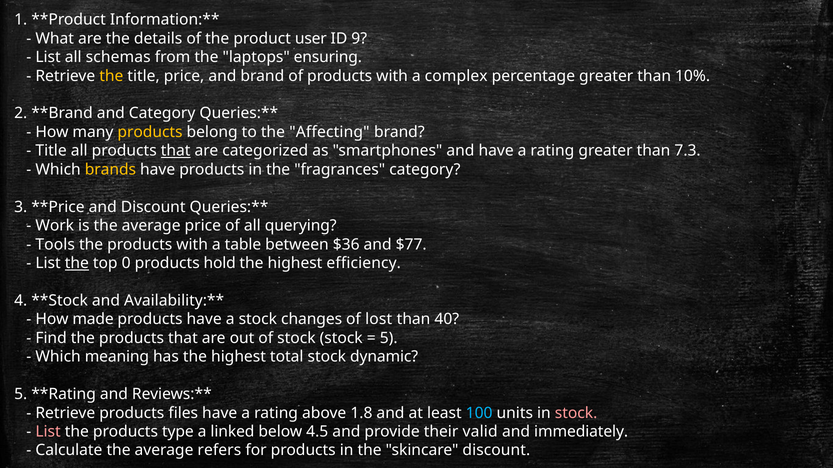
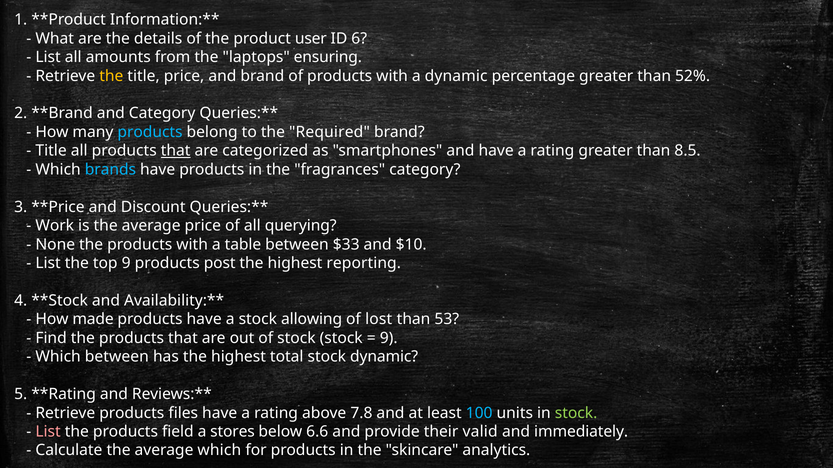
9: 9 -> 6
schemas: schemas -> amounts
a complex: complex -> dynamic
10%: 10% -> 52%
products at (150, 132) colour: yellow -> light blue
Affecting: Affecting -> Required
7.3: 7.3 -> 8.5
brands colour: yellow -> light blue
Tools: Tools -> None
$36: $36 -> $33
$77: $77 -> $10
the at (77, 263) underline: present -> none
top 0: 0 -> 9
hold: hold -> post
efficiency: efficiency -> reporting
changes: changes -> allowing
40: 40 -> 53
5 at (389, 338): 5 -> 9
Which meaning: meaning -> between
1.8: 1.8 -> 7.8
stock at (576, 413) colour: pink -> light green
type: type -> field
linked: linked -> stores
4.5: 4.5 -> 6.6
average refers: refers -> which
skincare discount: discount -> analytics
